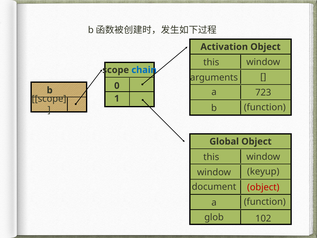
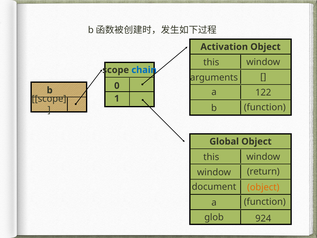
723: 723 -> 122
keyup: keyup -> return
object at (263, 187) colour: red -> orange
102: 102 -> 924
